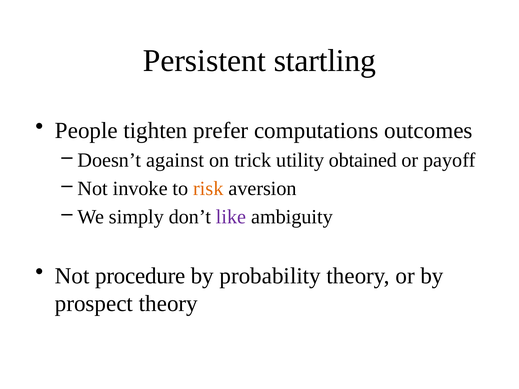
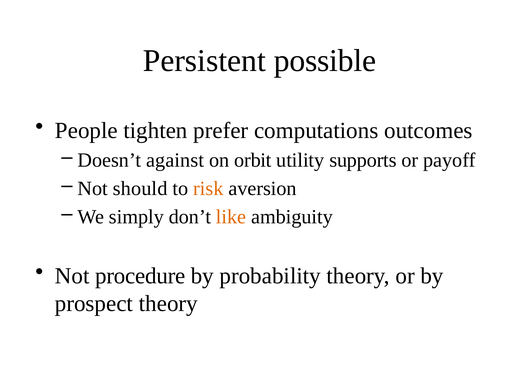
startling: startling -> possible
trick: trick -> orbit
obtained: obtained -> supports
invoke: invoke -> should
like colour: purple -> orange
